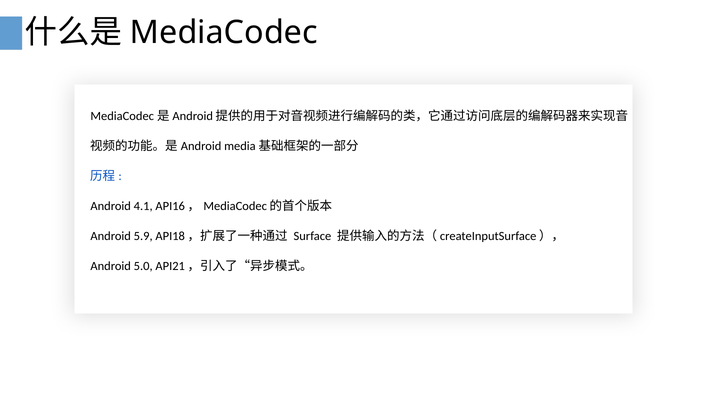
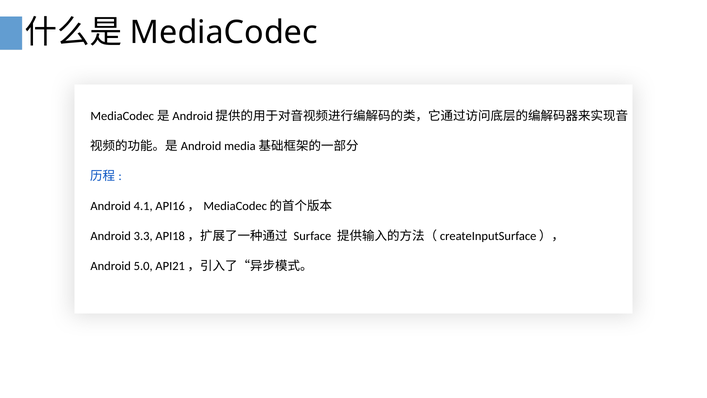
5.9: 5.9 -> 3.3
